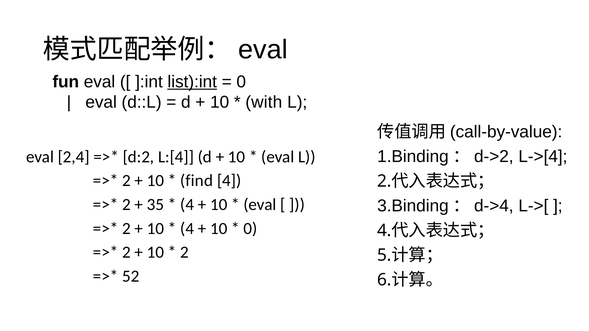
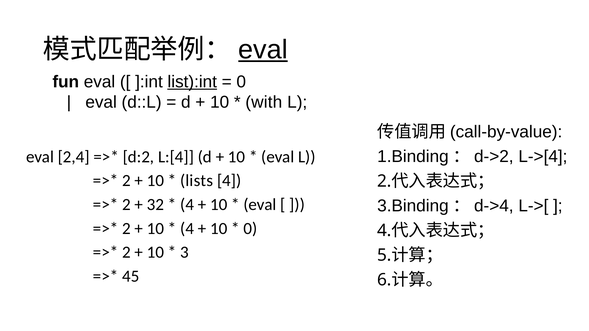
eval at (263, 49) underline: none -> present
find: find -> lists
35: 35 -> 32
2 at (185, 253): 2 -> 3
52: 52 -> 45
